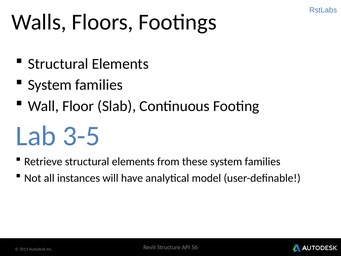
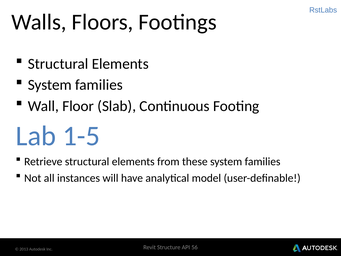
3-5: 3-5 -> 1-5
